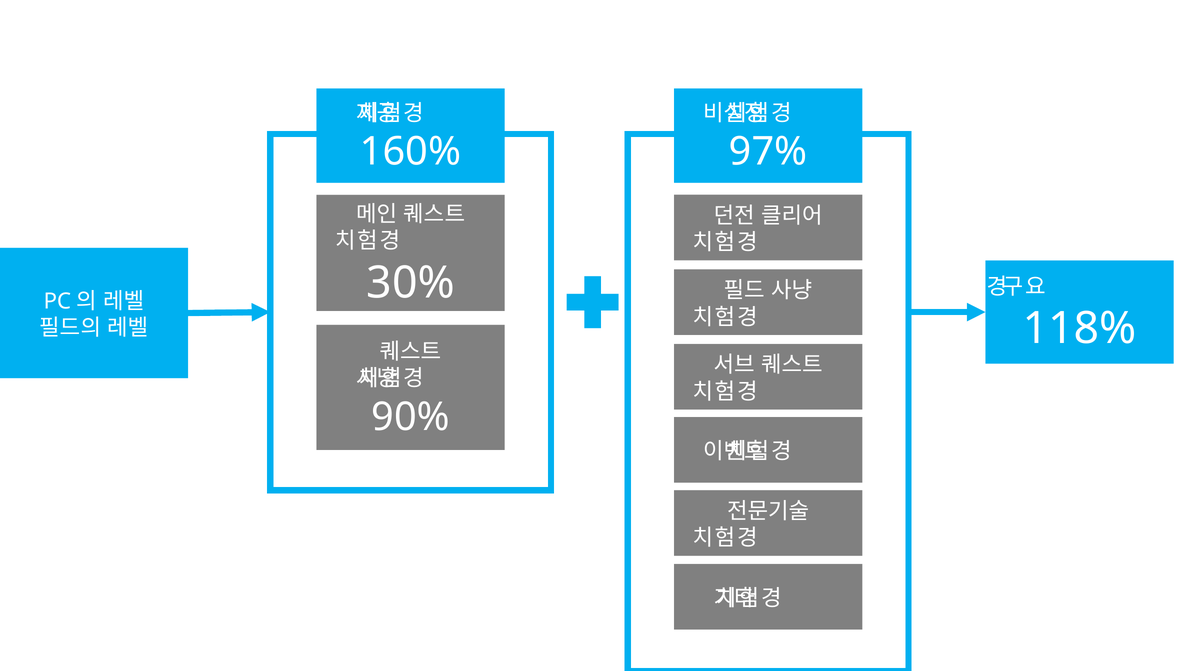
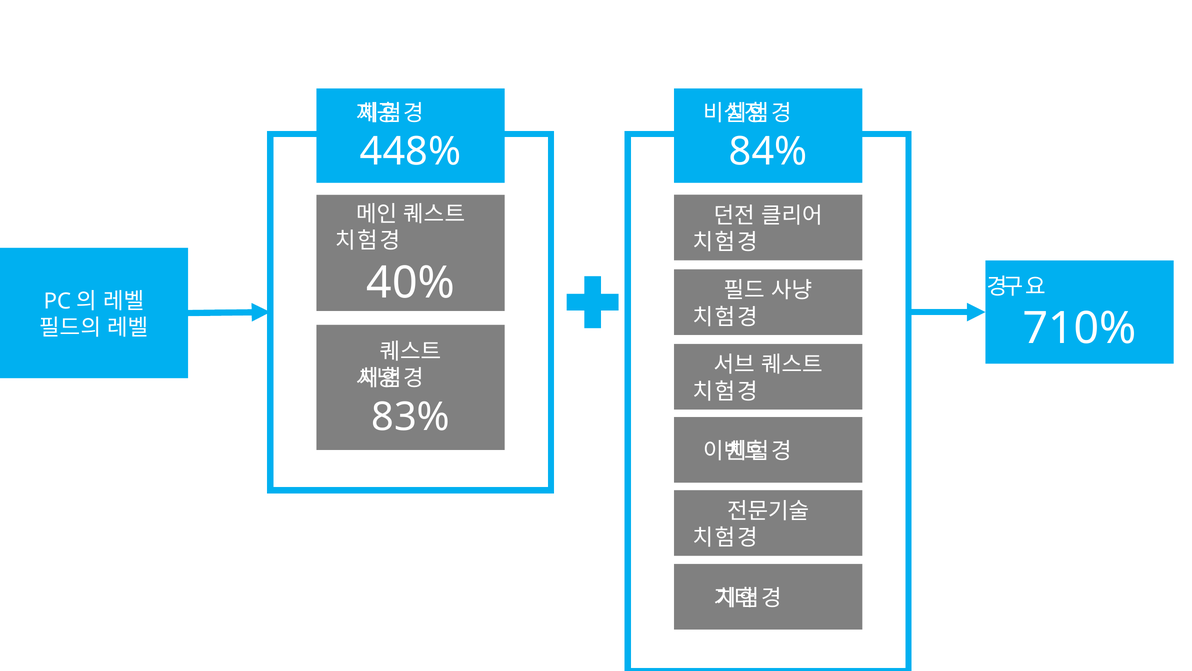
160%: 160% -> 448%
97%: 97% -> 84%
30%: 30% -> 40%
118%: 118% -> 710%
90%: 90% -> 83%
